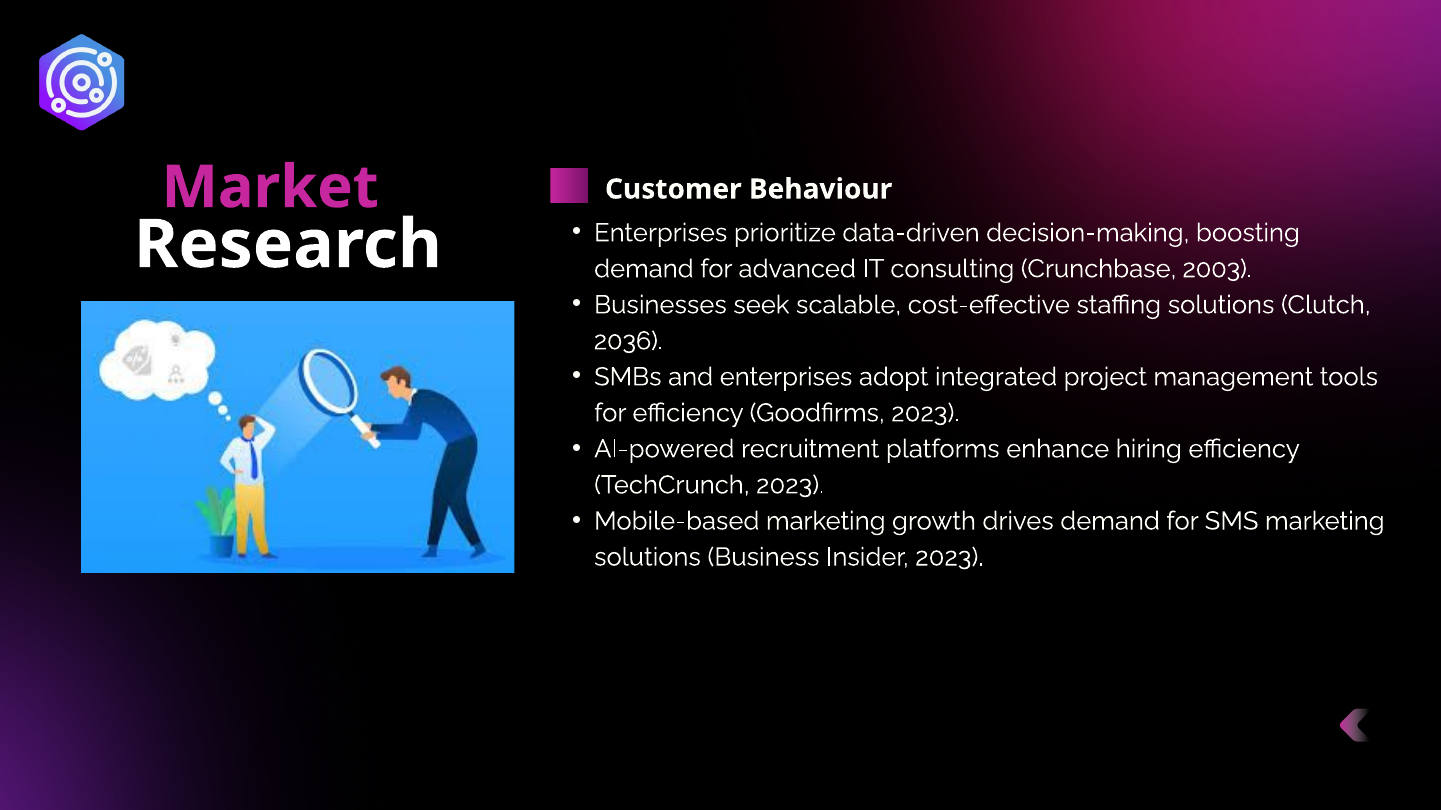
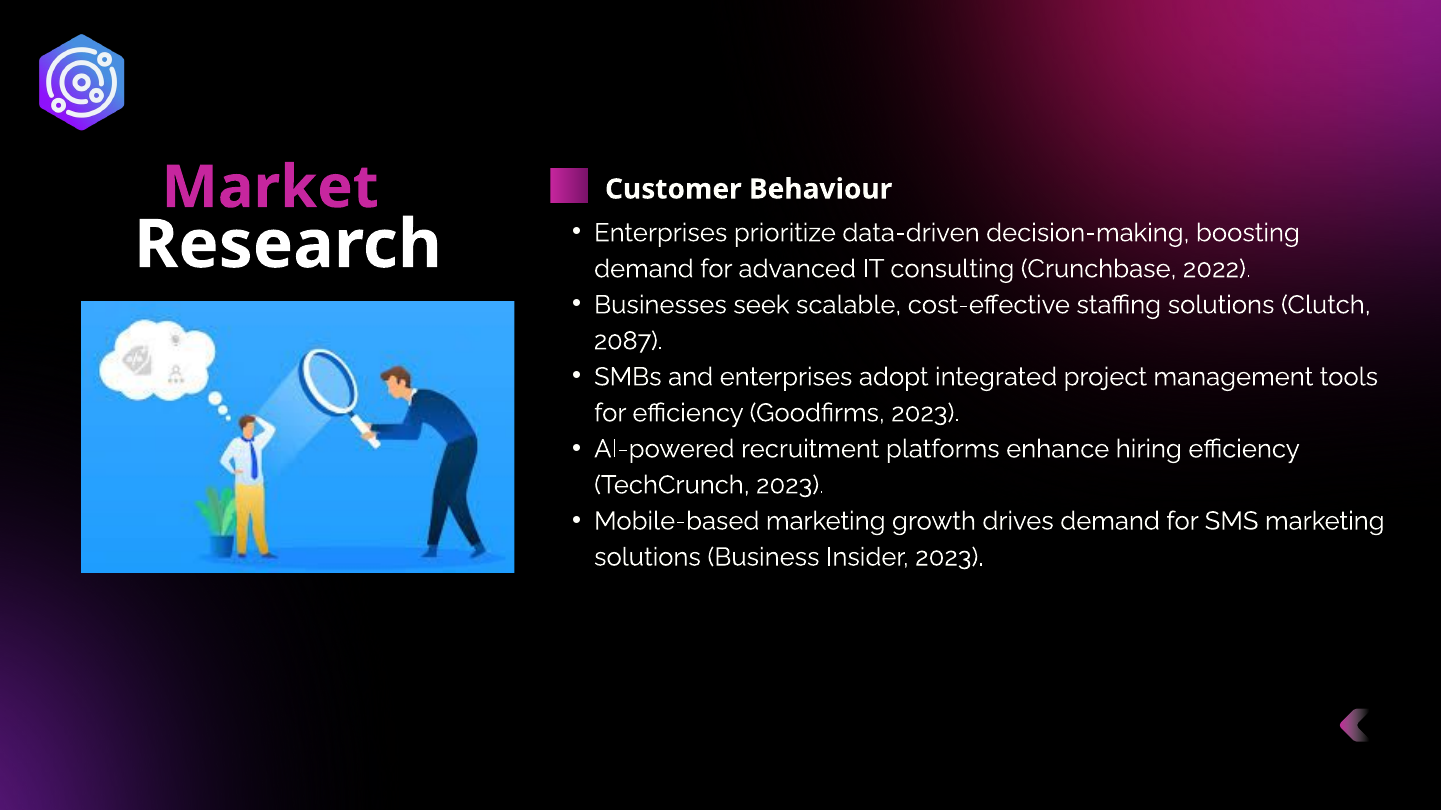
2003: 2003 -> 2022
2036: 2036 -> 2087
